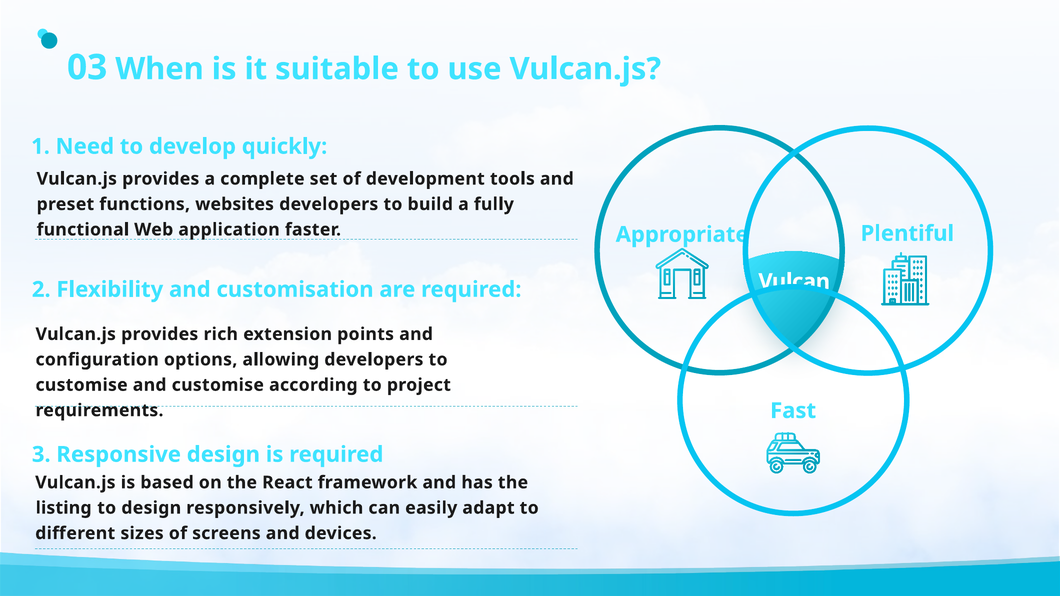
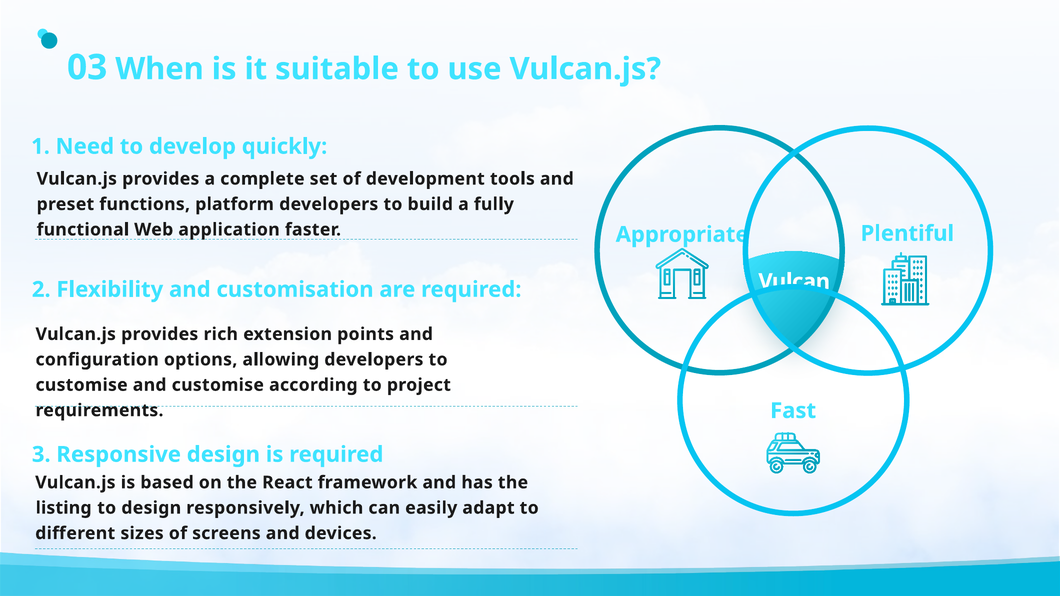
websites: websites -> platform
